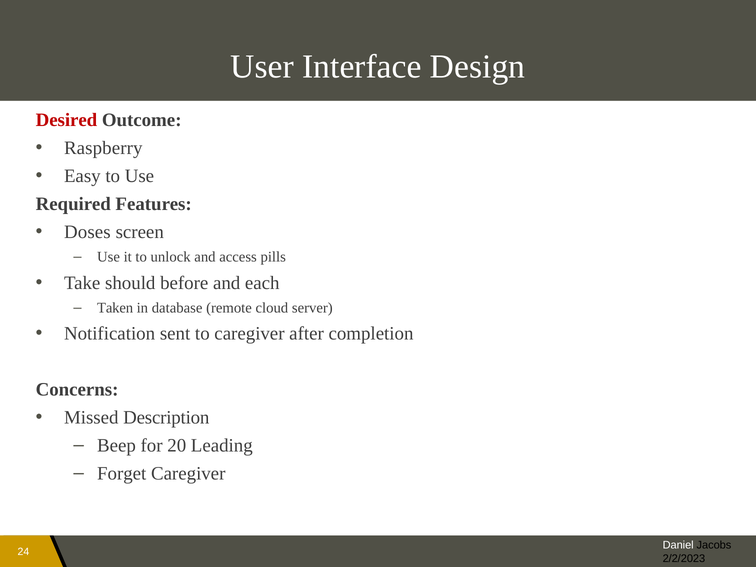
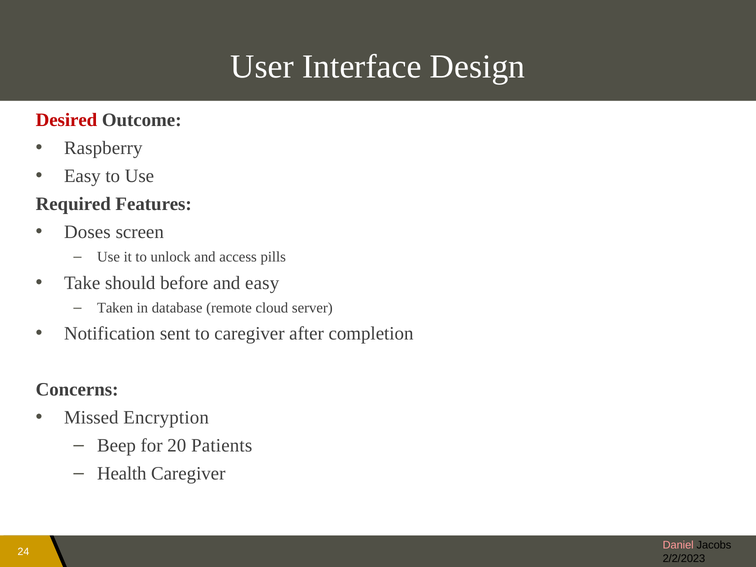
and each: each -> easy
Description: Description -> Encryption
Leading: Leading -> Patients
Forget: Forget -> Health
Daniel colour: white -> pink
